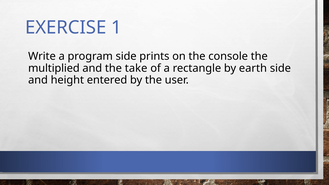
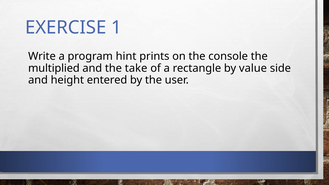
program side: side -> hint
earth: earth -> value
